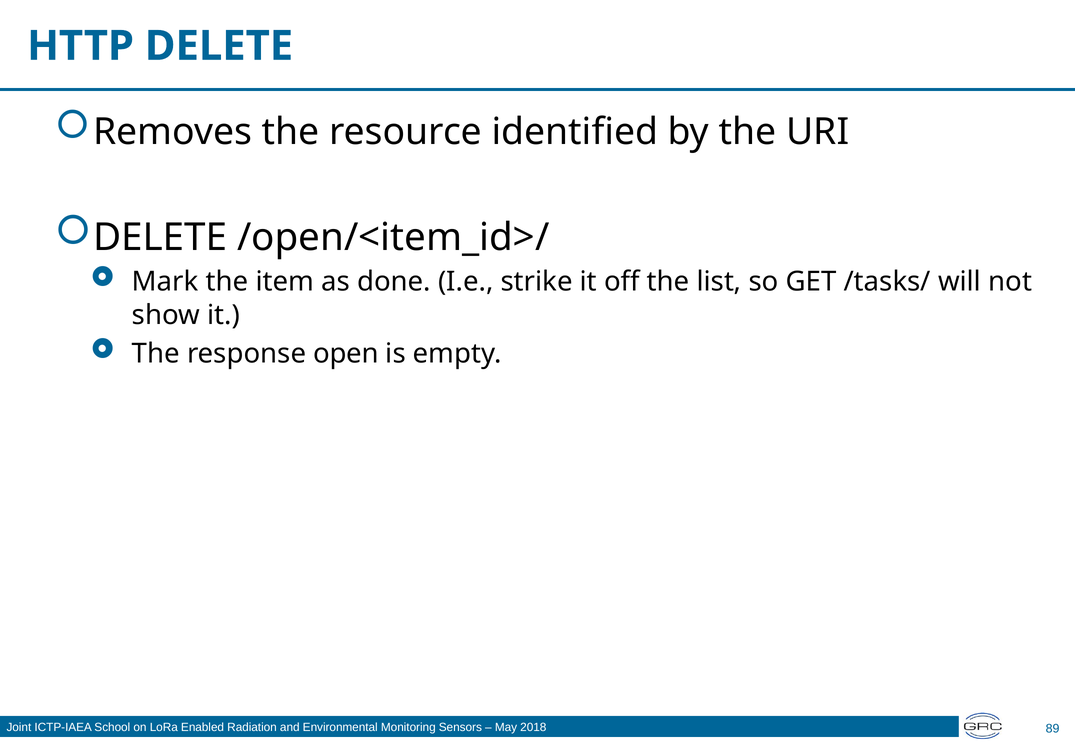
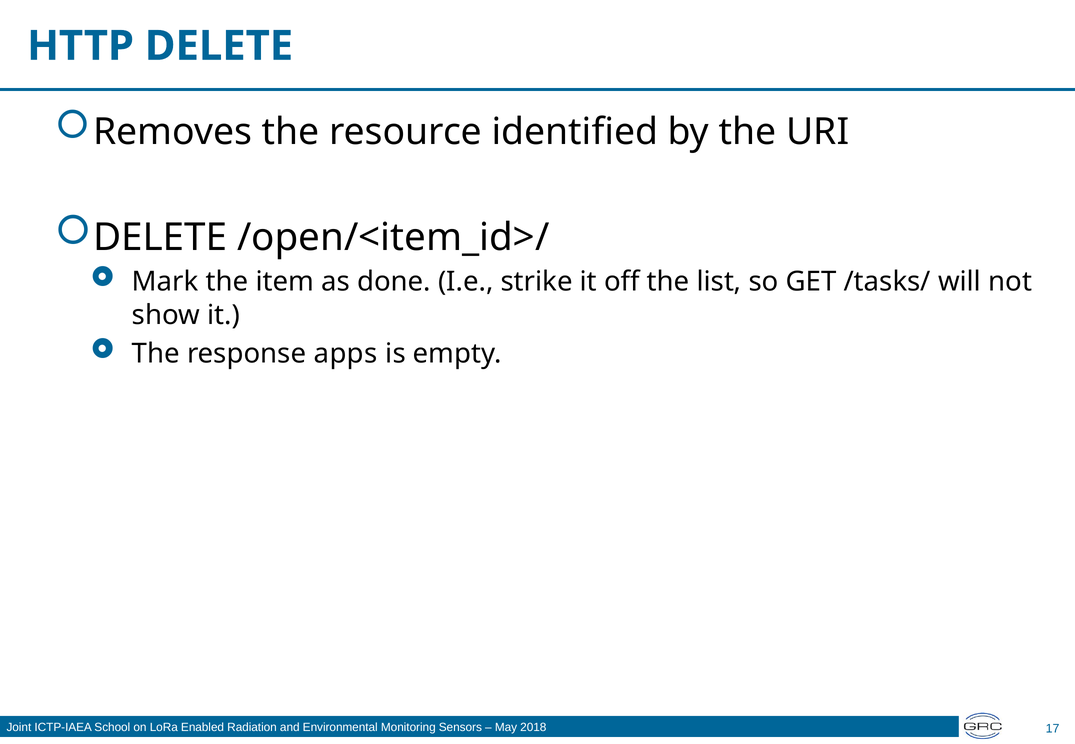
open: open -> apps
89: 89 -> 17
